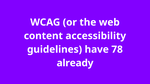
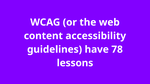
already: already -> lessons
